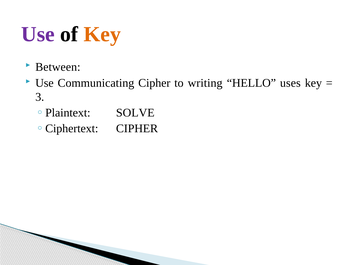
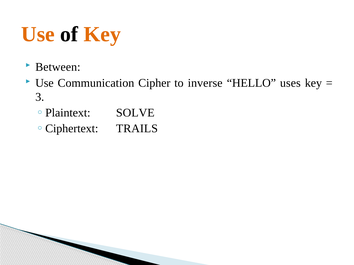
Use at (38, 34) colour: purple -> orange
Communicating: Communicating -> Communication
writing: writing -> inverse
CIPHER at (137, 129): CIPHER -> TRAILS
